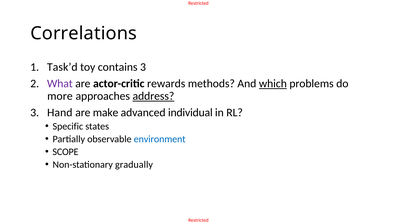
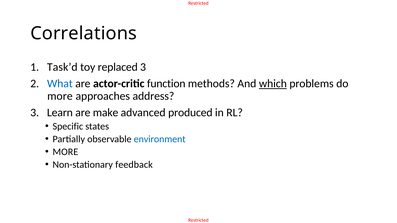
contains: contains -> replaced
What colour: purple -> blue
rewards: rewards -> function
address underline: present -> none
Hand: Hand -> Learn
individual: individual -> produced
SCOPE at (65, 152): SCOPE -> MORE
gradually: gradually -> feedback
